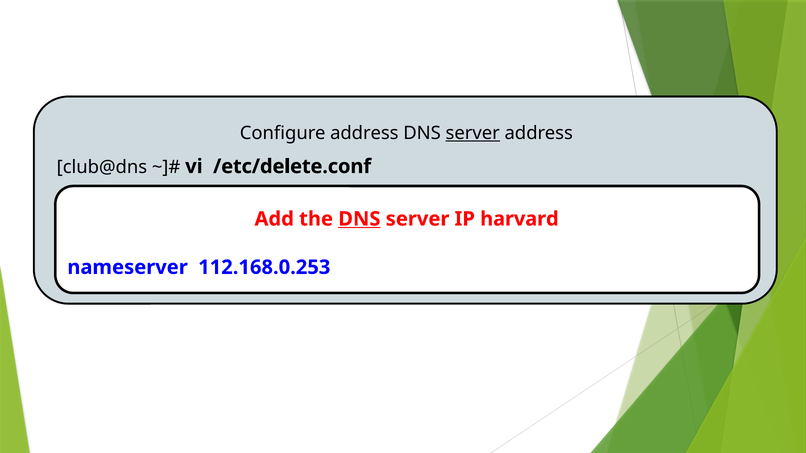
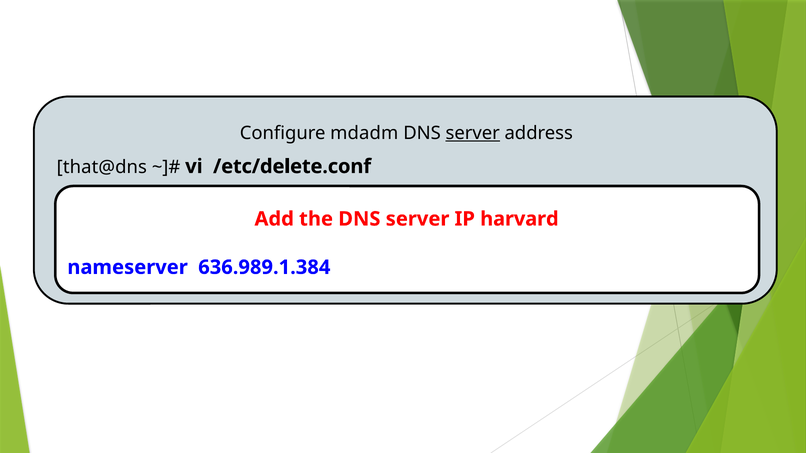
Configure address: address -> mdadm
club@dns: club@dns -> that@dns
DNS at (359, 219) underline: present -> none
112.168.0.253: 112.168.0.253 -> 636.989.1.384
